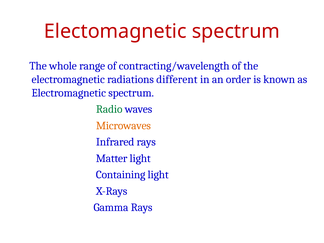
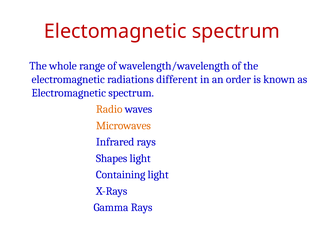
contracting/wavelength: contracting/wavelength -> wavelength/wavelength
Radio colour: green -> orange
Matter: Matter -> Shapes
